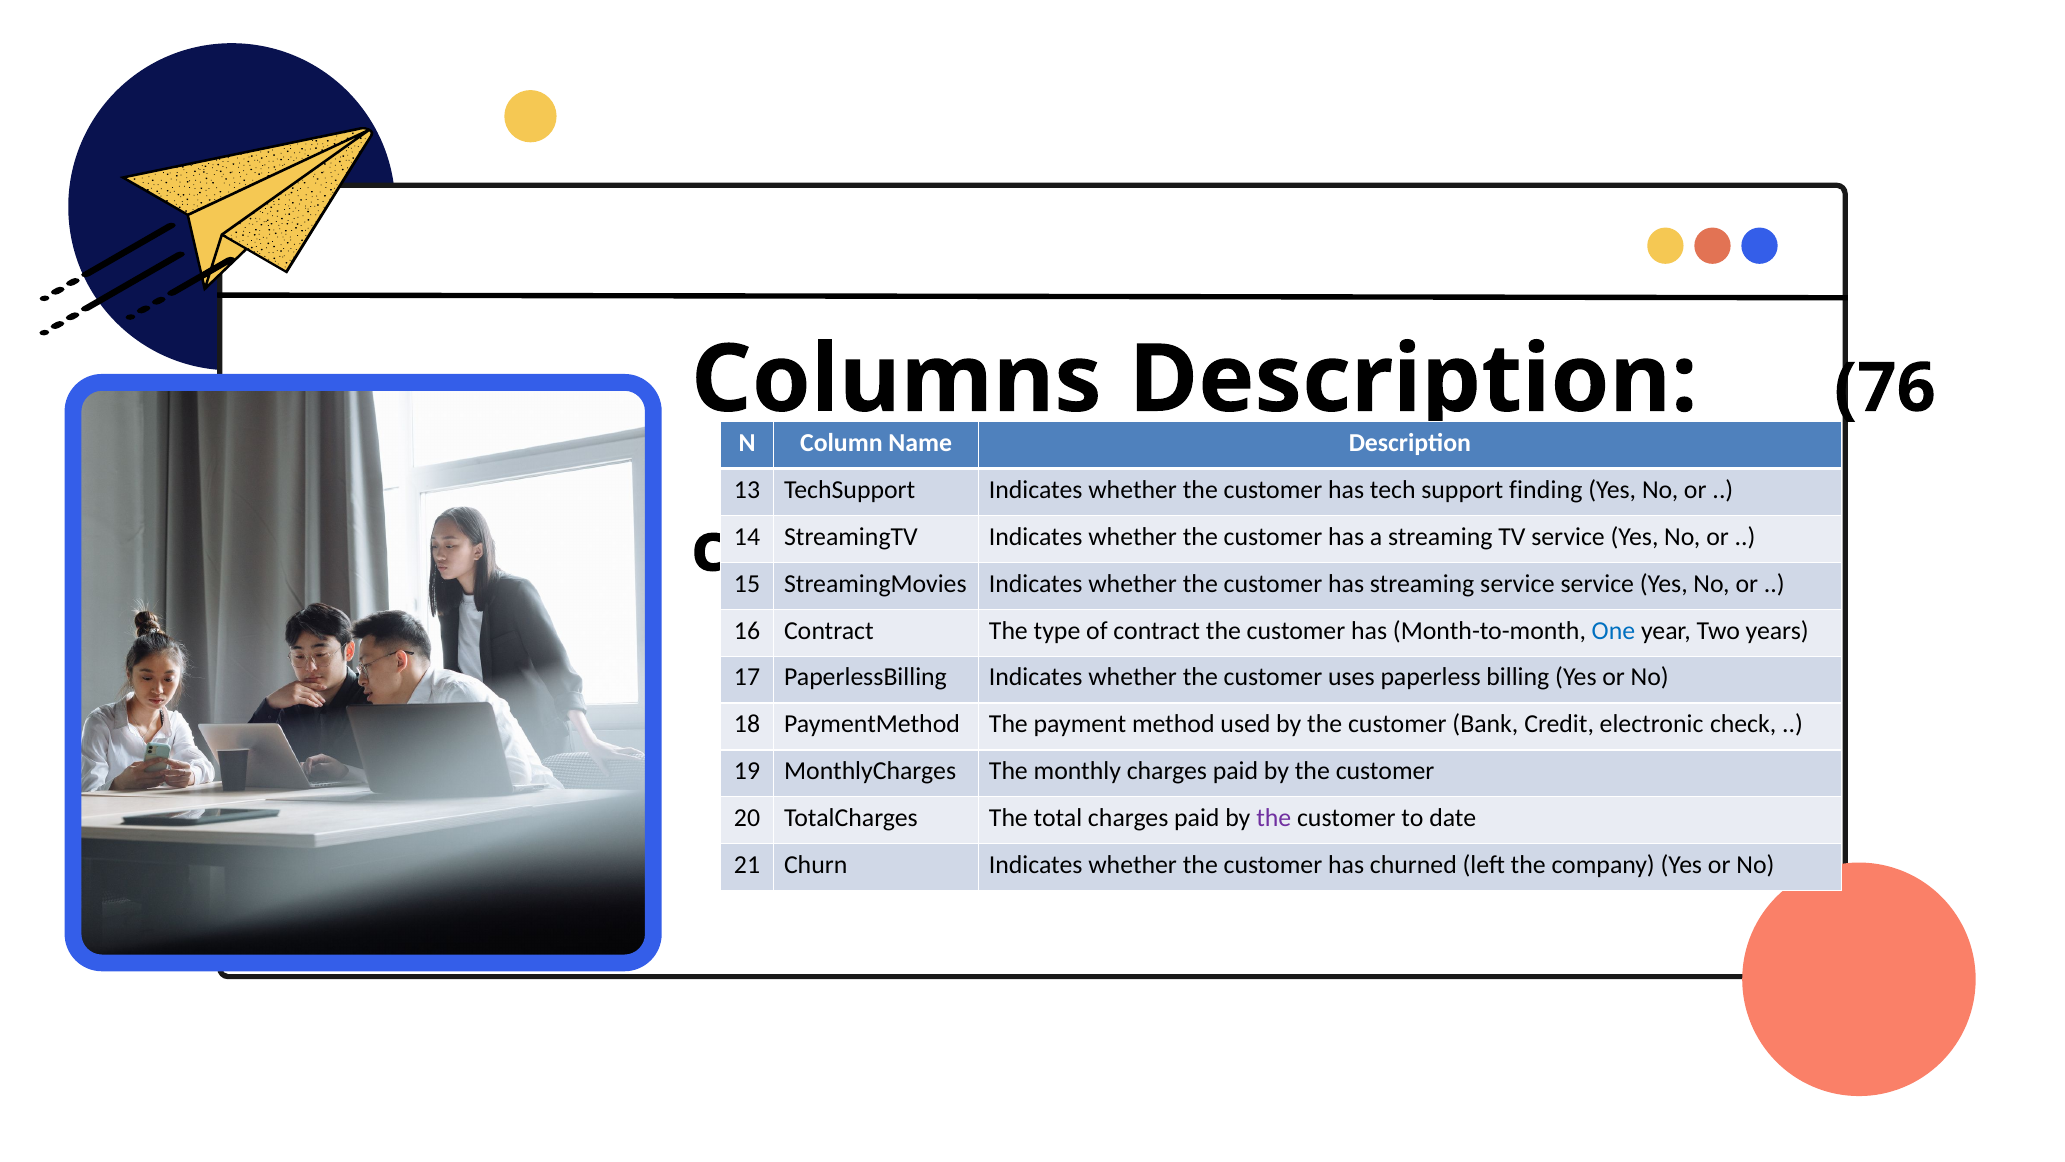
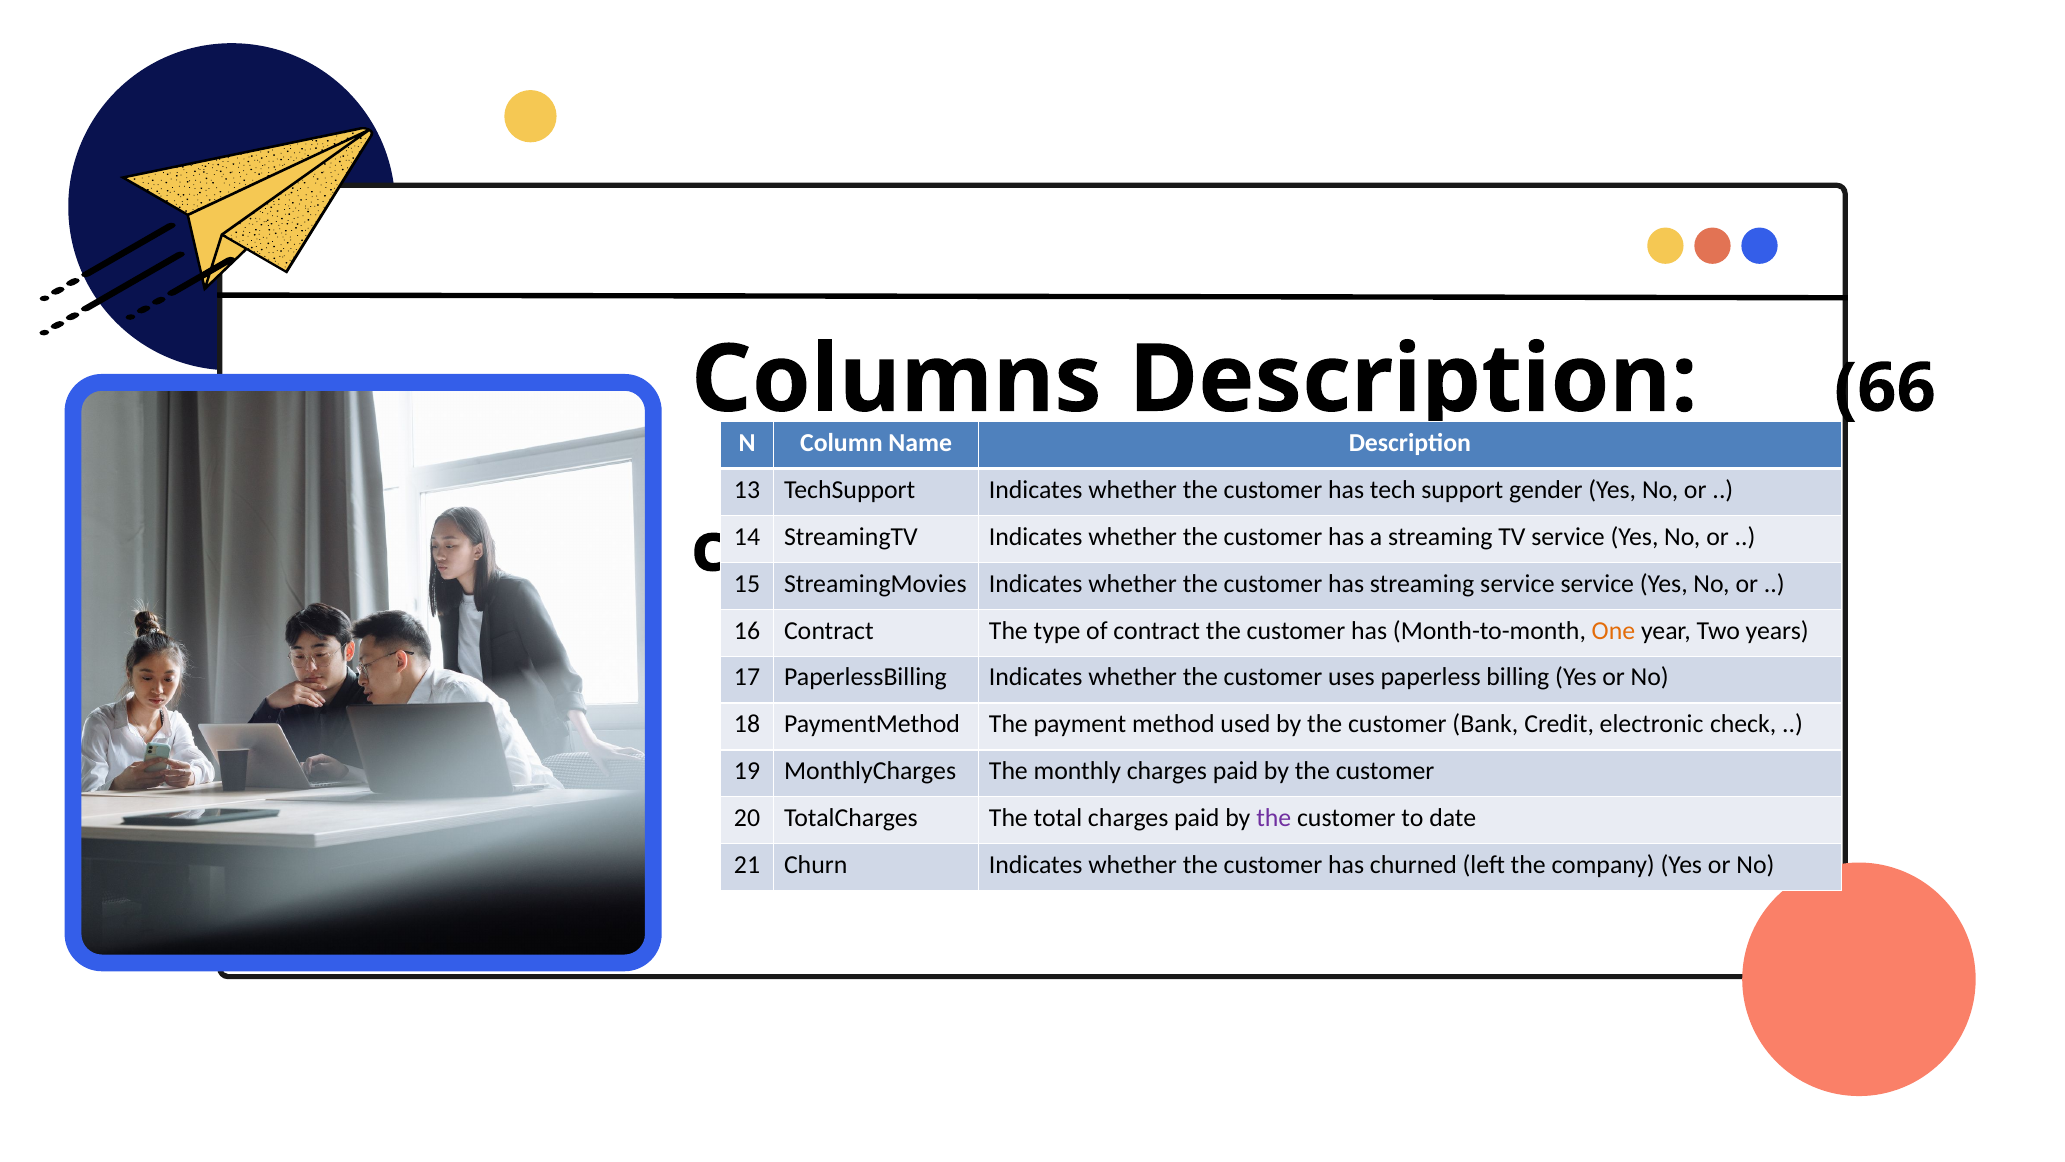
76: 76 -> 66
finding: finding -> gender
One colour: blue -> orange
